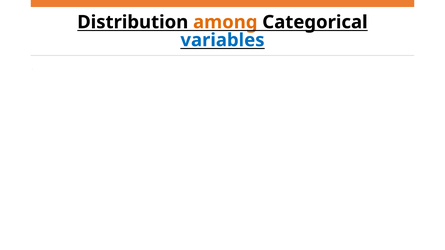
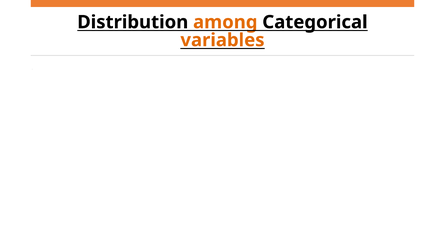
variables colour: blue -> orange
